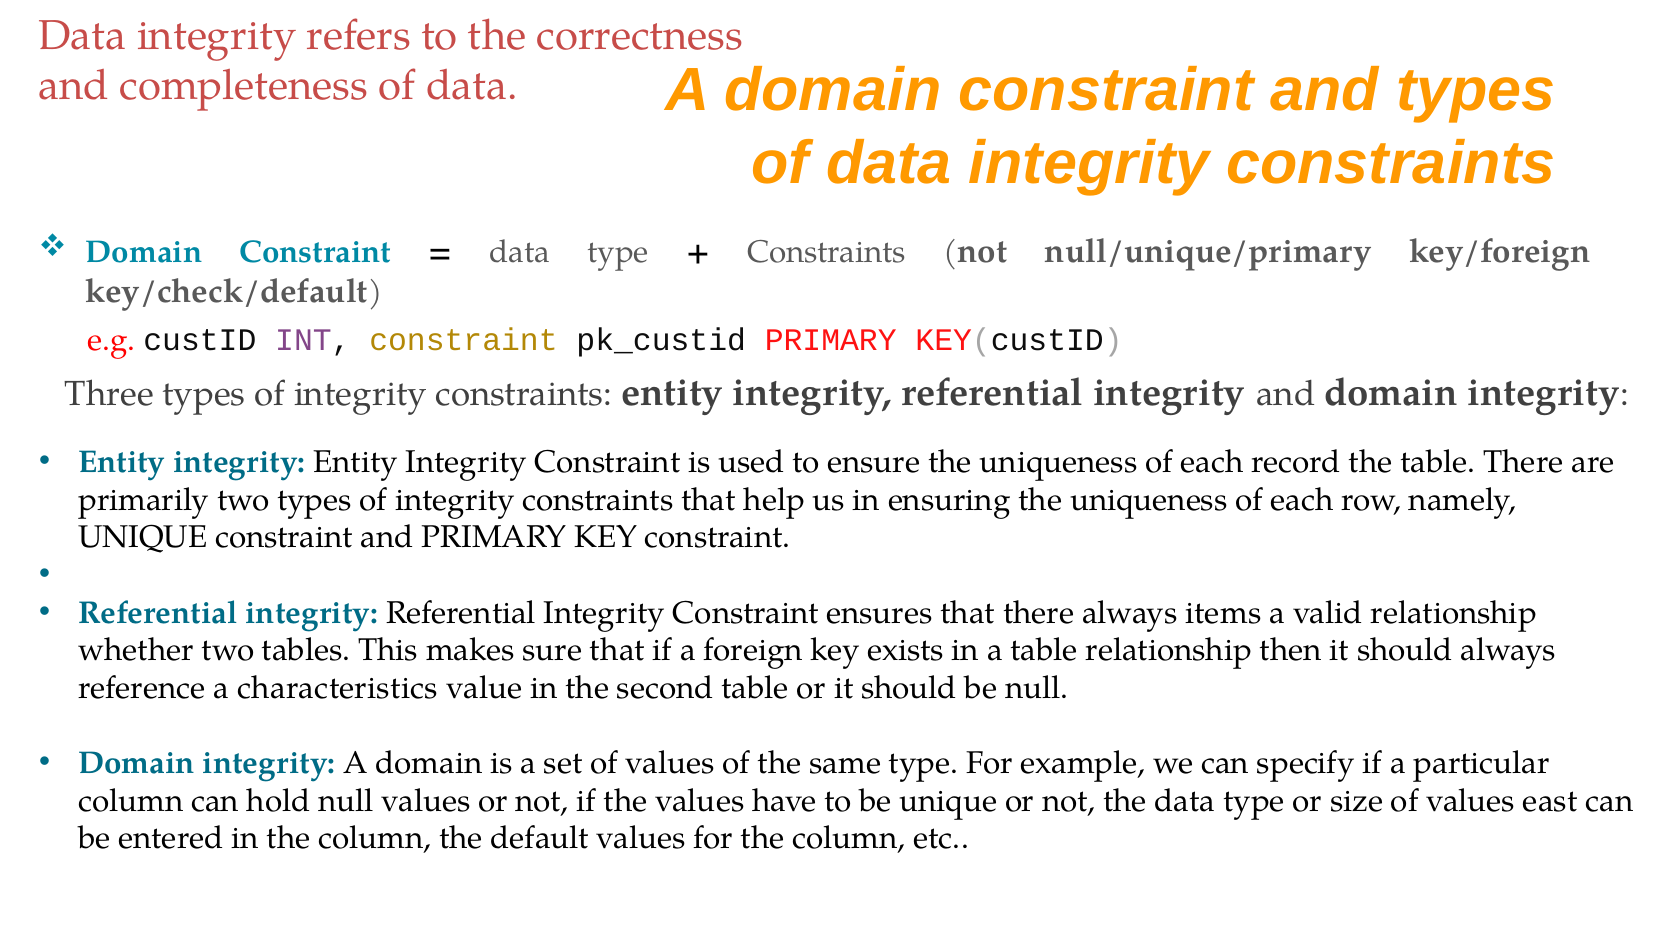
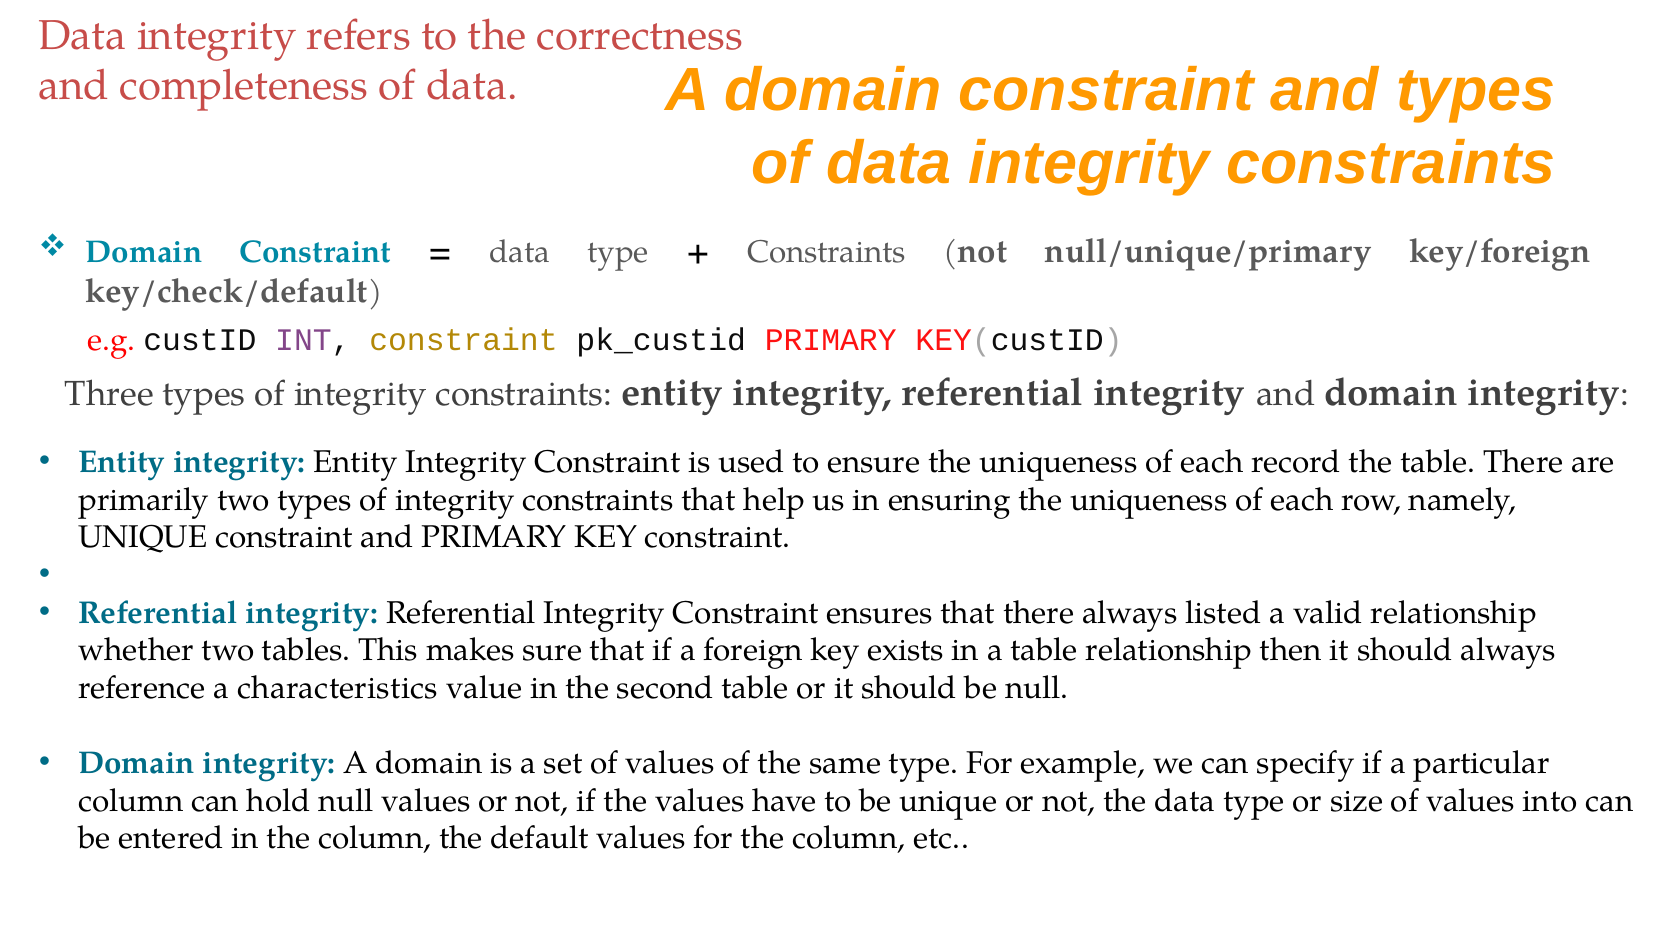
items: items -> listed
east: east -> into
